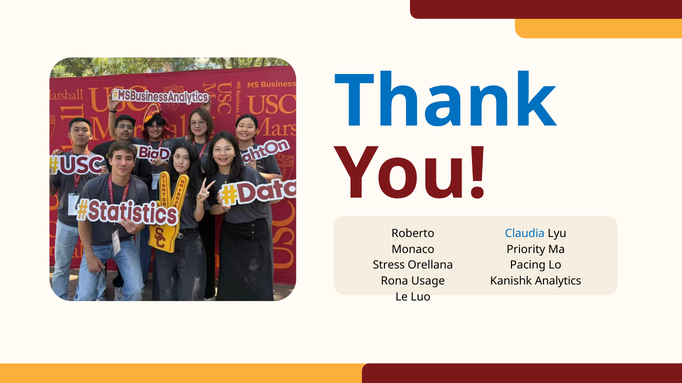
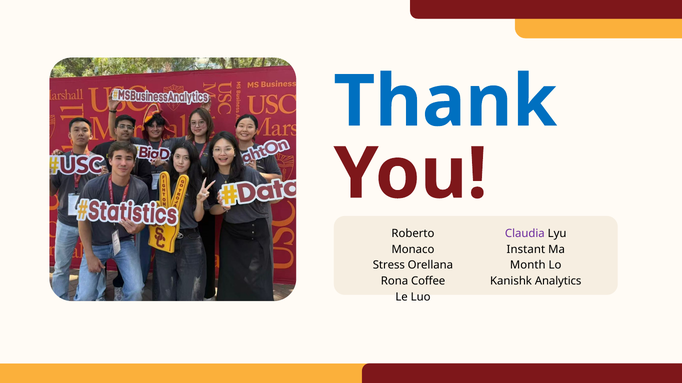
Claudia colour: blue -> purple
Priority: Priority -> Instant
Pacing: Pacing -> Month
Usage: Usage -> Coffee
